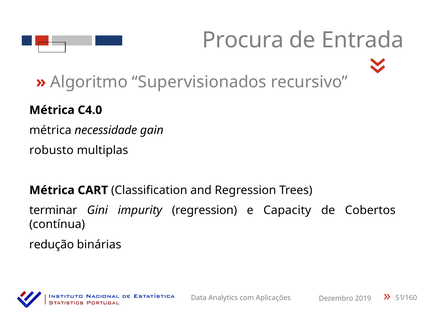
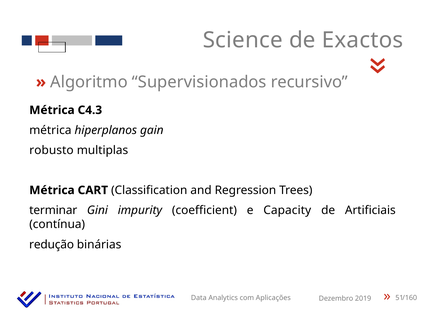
Procura: Procura -> Science
Entrada: Entrada -> Exactos
C4.0: C4.0 -> C4.3
necessidade: necessidade -> hiperplanos
impurity regression: regression -> coefficient
Cobertos: Cobertos -> Artificiais
